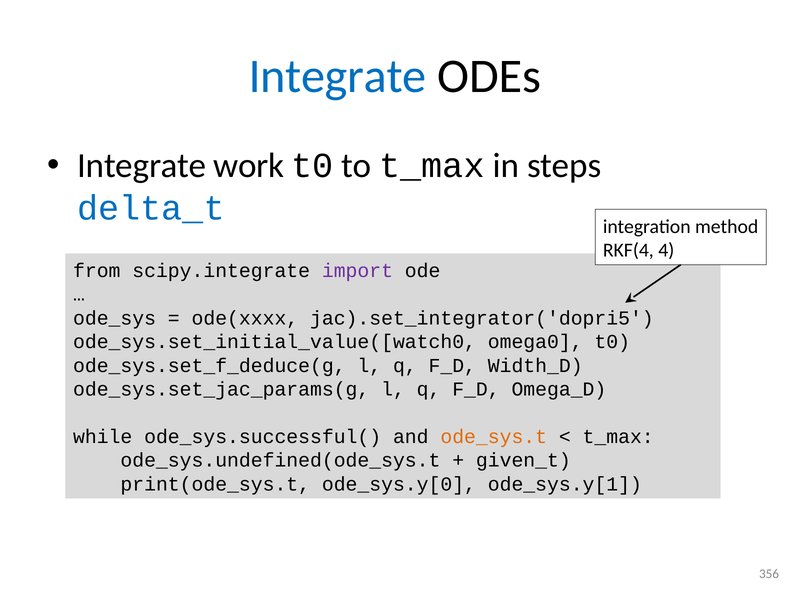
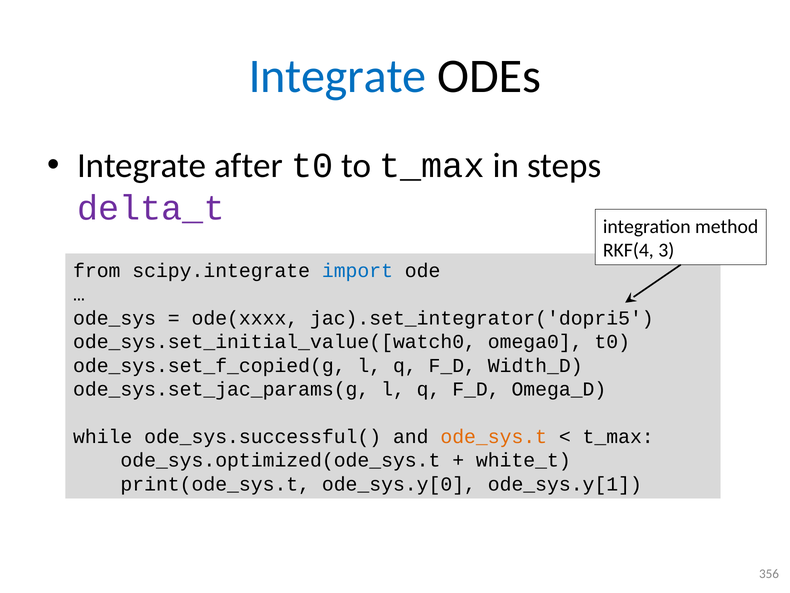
work: work -> after
delta_t colour: blue -> purple
4: 4 -> 3
import colour: purple -> blue
ode_sys.set_f_deduce(g: ode_sys.set_f_deduce(g -> ode_sys.set_f_copied(g
ode_sys.undefined(ode_sys.t: ode_sys.undefined(ode_sys.t -> ode_sys.optimized(ode_sys.t
given_t: given_t -> white_t
